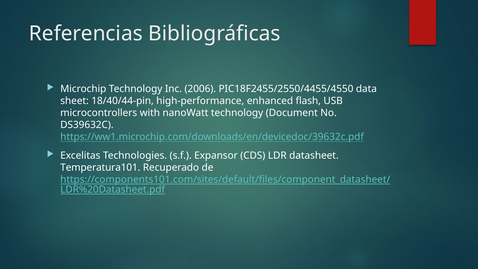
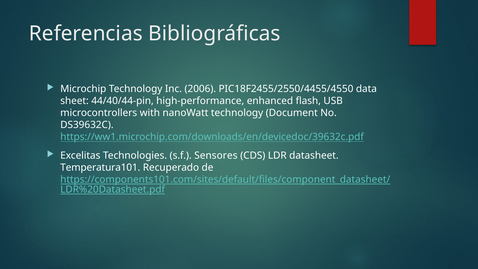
18/40/44-pin: 18/40/44-pin -> 44/40/44-pin
Expansor: Expansor -> Sensores
